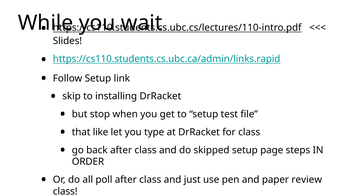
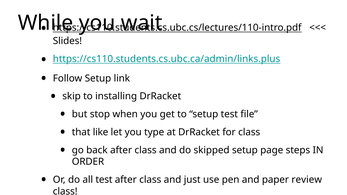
https://cs110.students.cs.ubc.ca/admin/links.rapid: https://cs110.students.cs.ubc.ca/admin/links.rapid -> https://cs110.students.cs.ubc.ca/admin/links.plus
all poll: poll -> test
